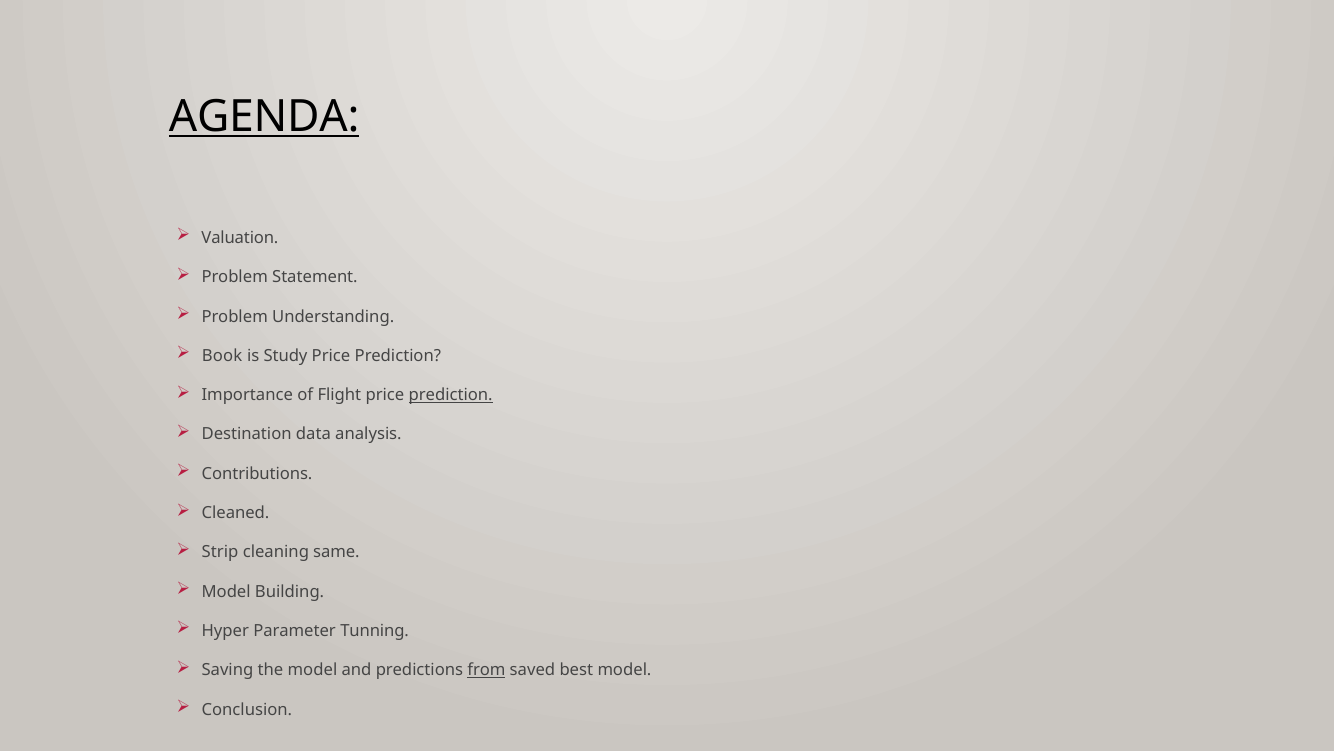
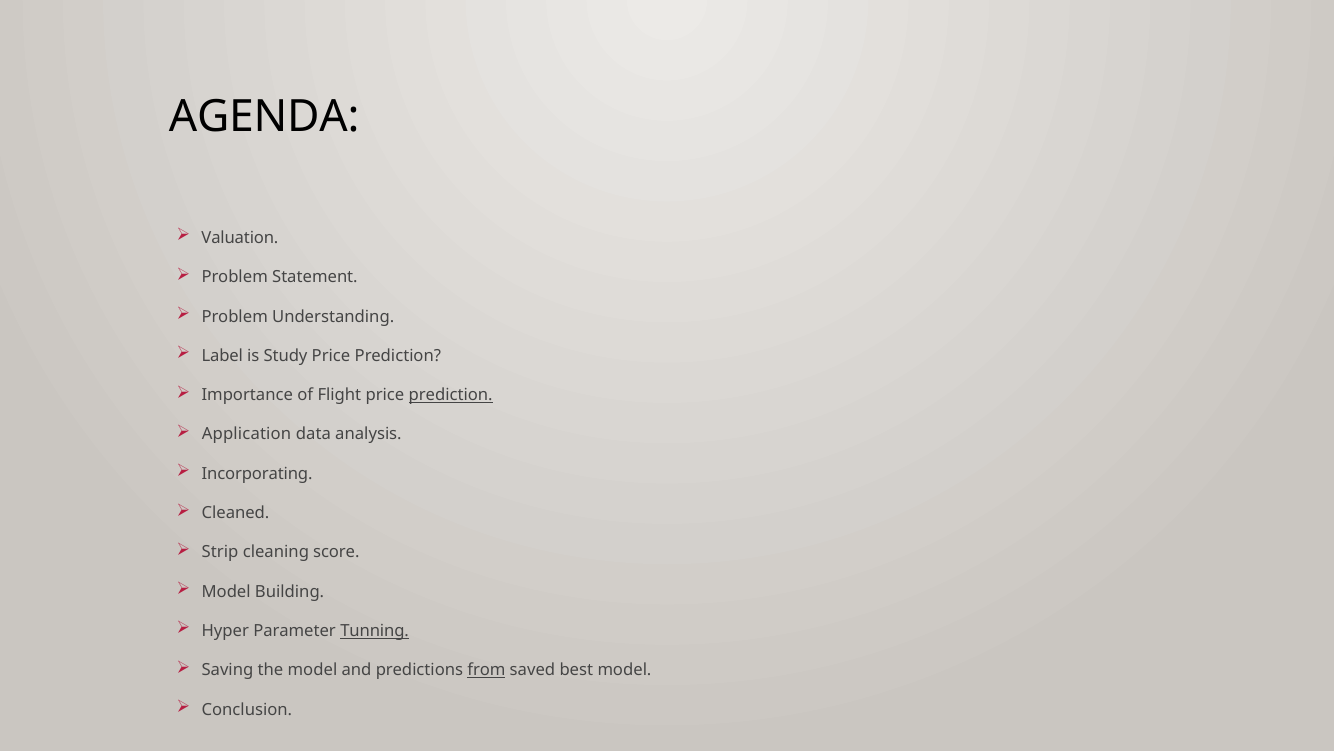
AGENDA underline: present -> none
Book: Book -> Label
Destination: Destination -> Application
Contributions: Contributions -> Incorporating
same: same -> score
Tunning underline: none -> present
